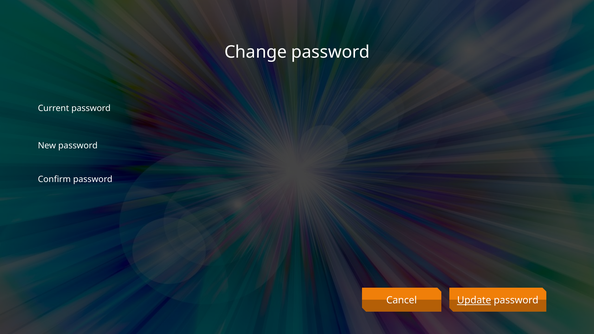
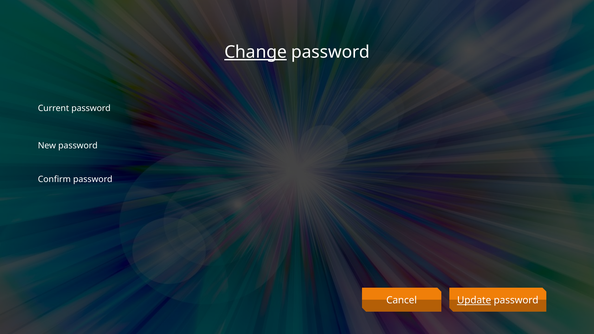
Change underline: none -> present
